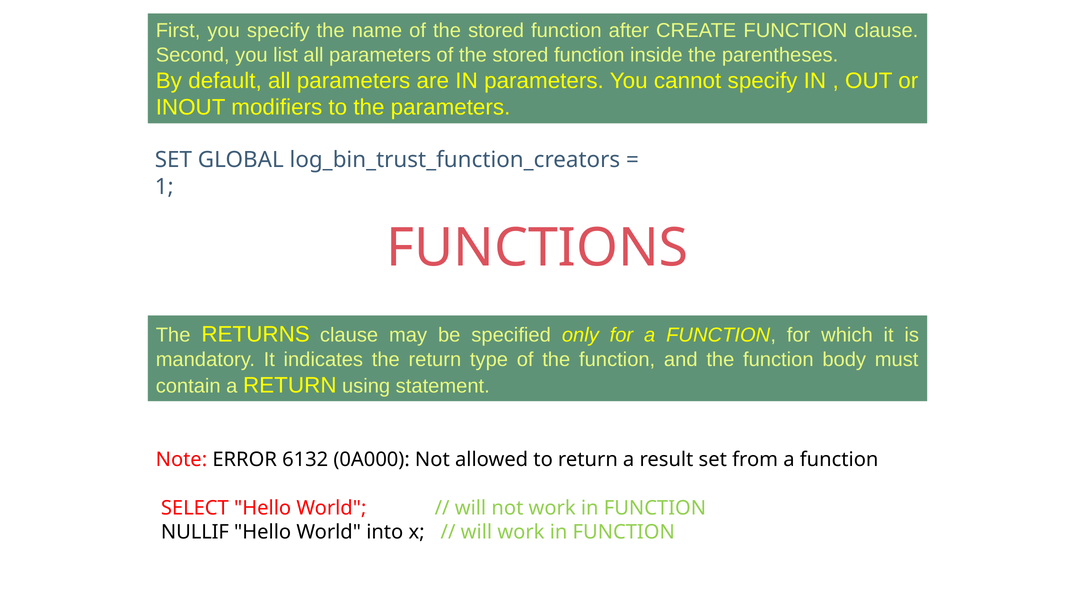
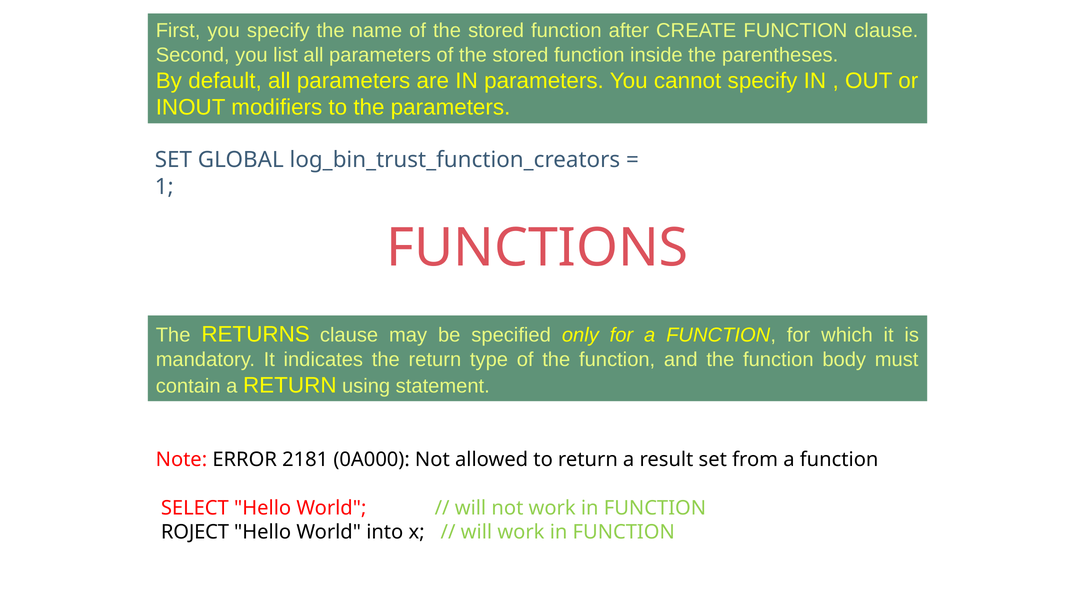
6132: 6132 -> 2181
NULLIF: NULLIF -> ROJECT
